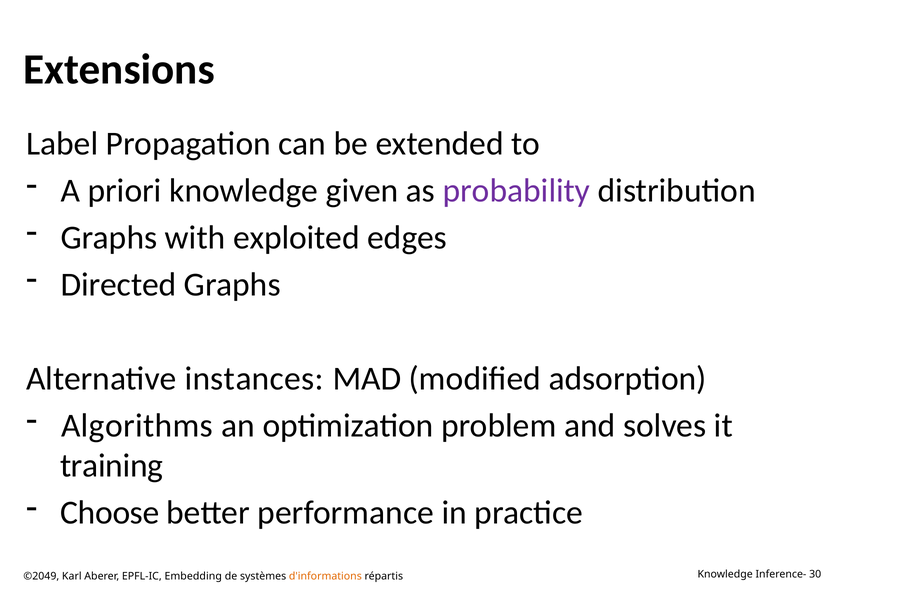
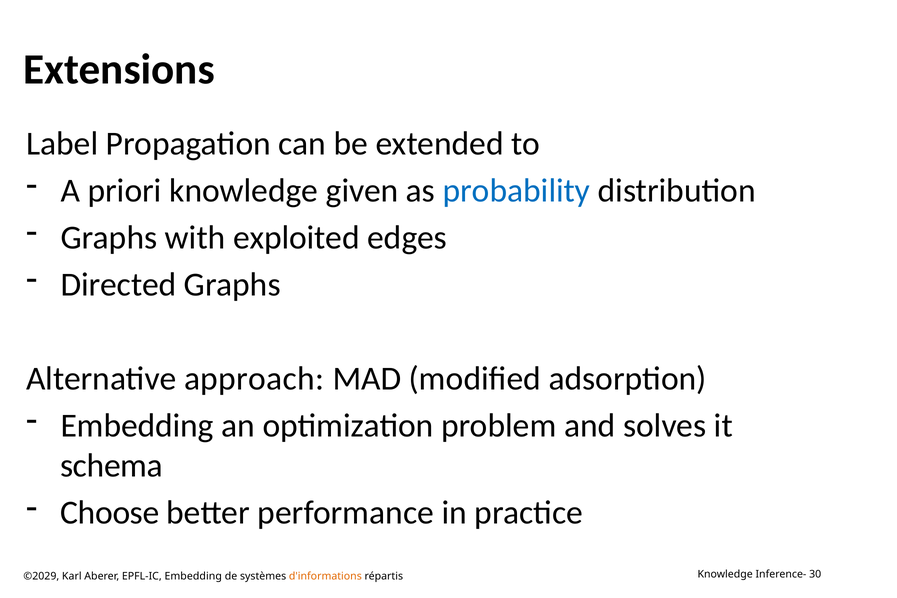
probability colour: purple -> blue
instances: instances -> approach
Algorithms at (137, 426): Algorithms -> Embedding
training: training -> schema
©2049: ©2049 -> ©2029
